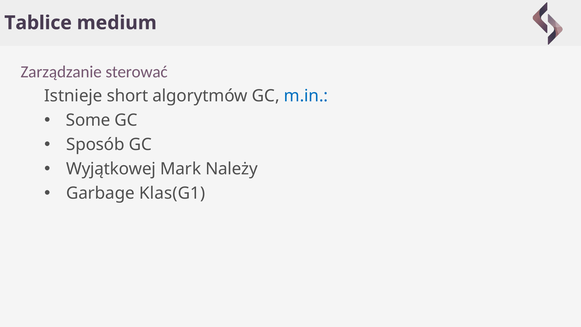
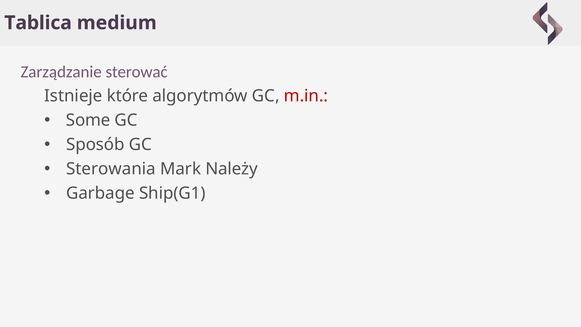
Tablice: Tablice -> Tablica
short: short -> które
m.in colour: blue -> red
Wyjątkowej: Wyjątkowej -> Sterowania
Klas(G1: Klas(G1 -> Ship(G1
